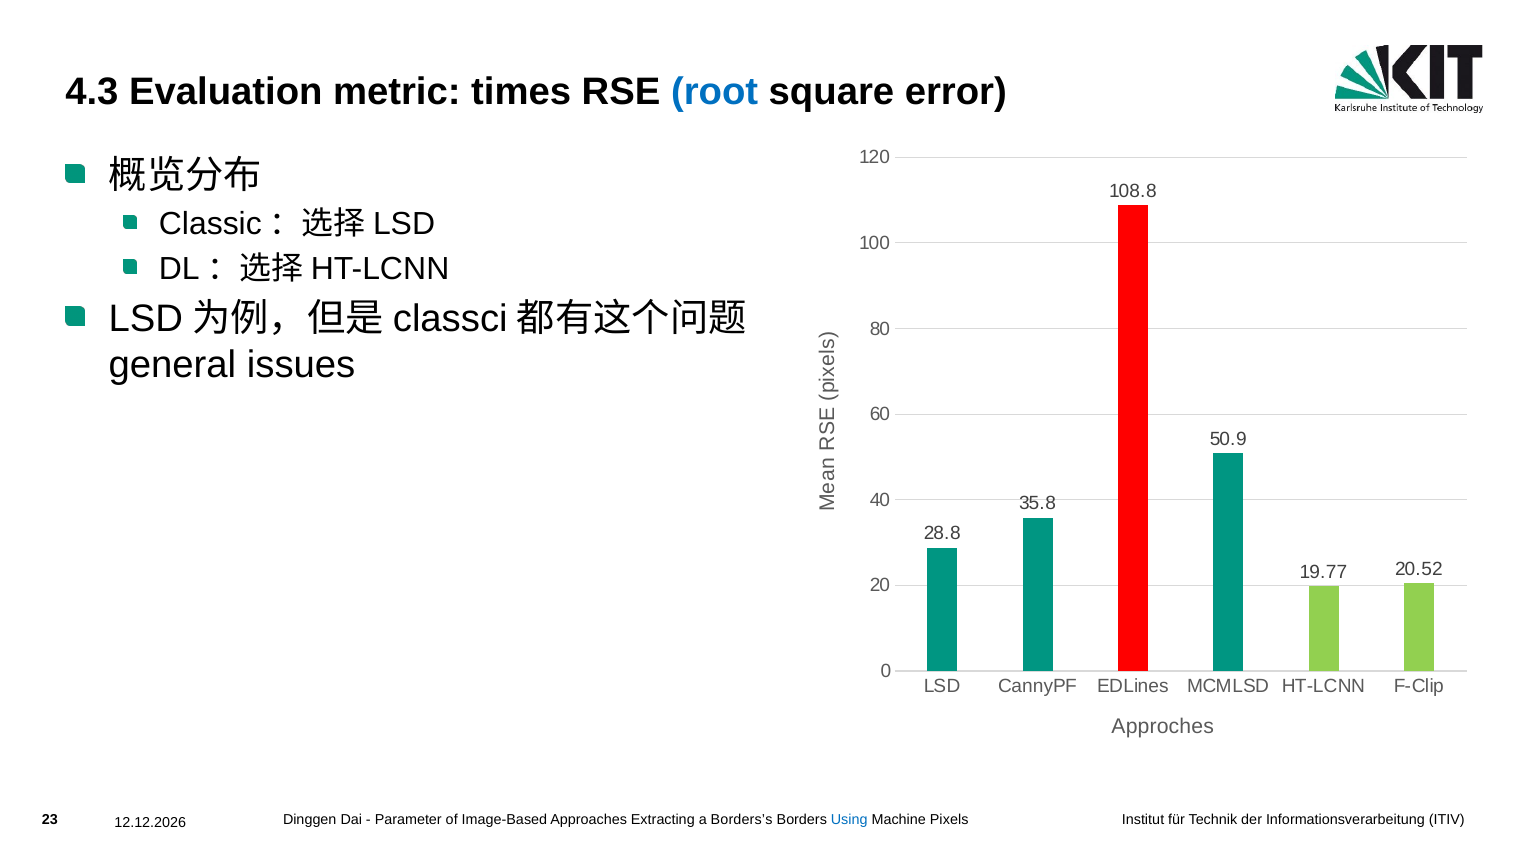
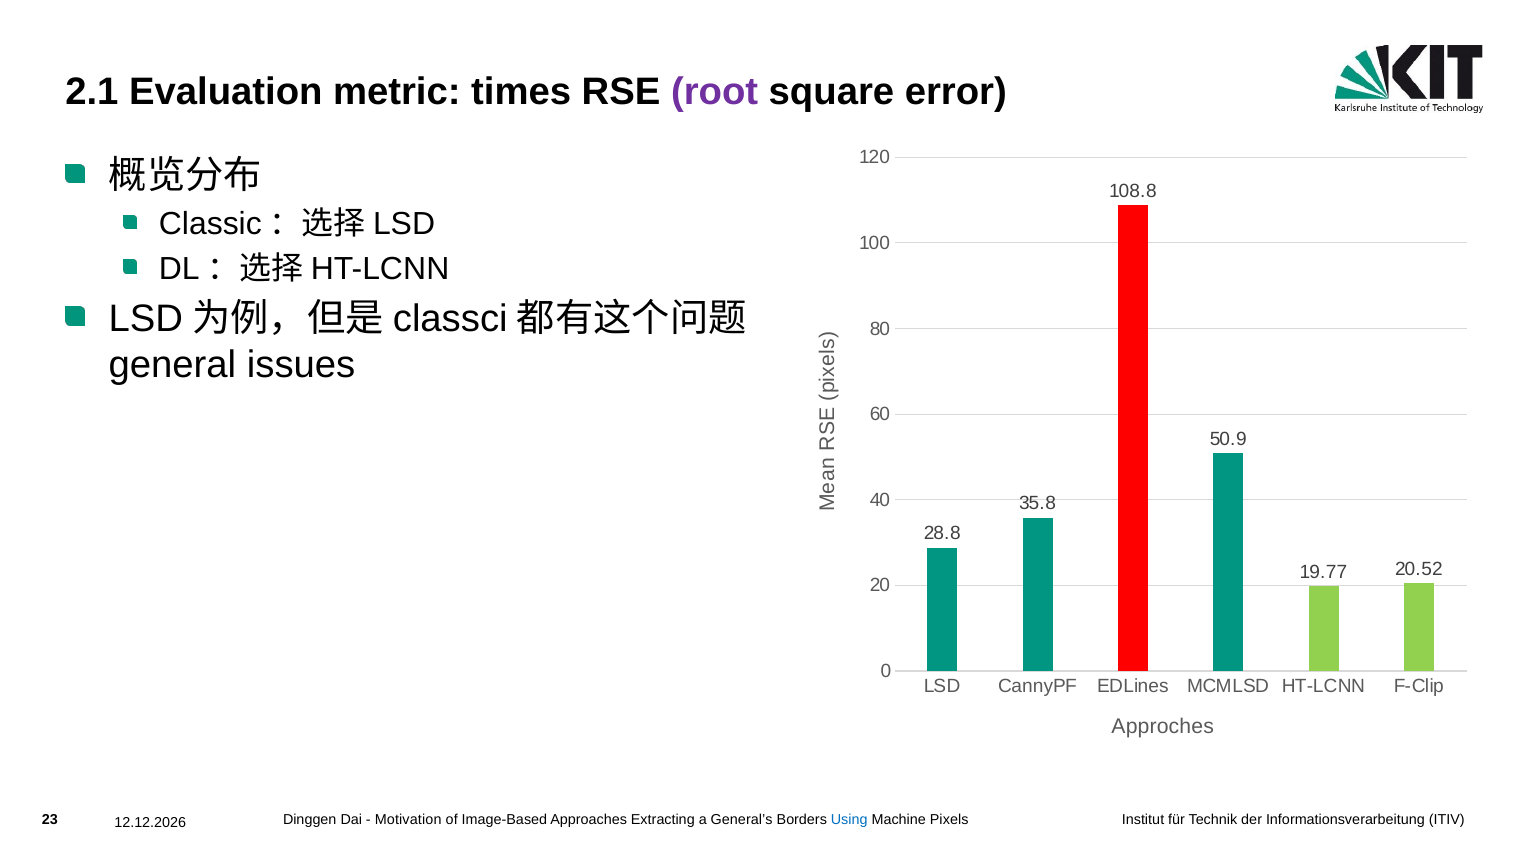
4.3: 4.3 -> 2.1
root colour: blue -> purple
Parameter: Parameter -> Motivation
Borders’s: Borders’s -> General’s
